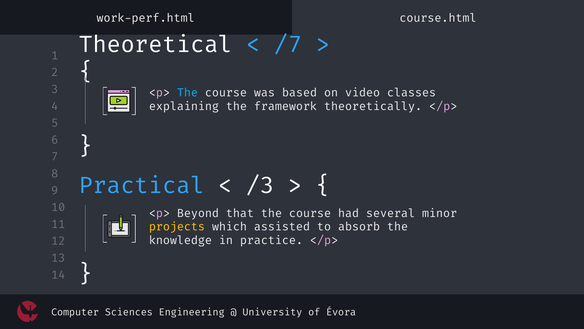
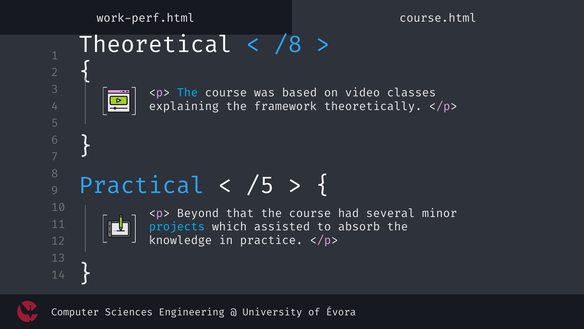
/7: /7 -> /8
/3: /3 -> /5
projects colour: yellow -> light blue
